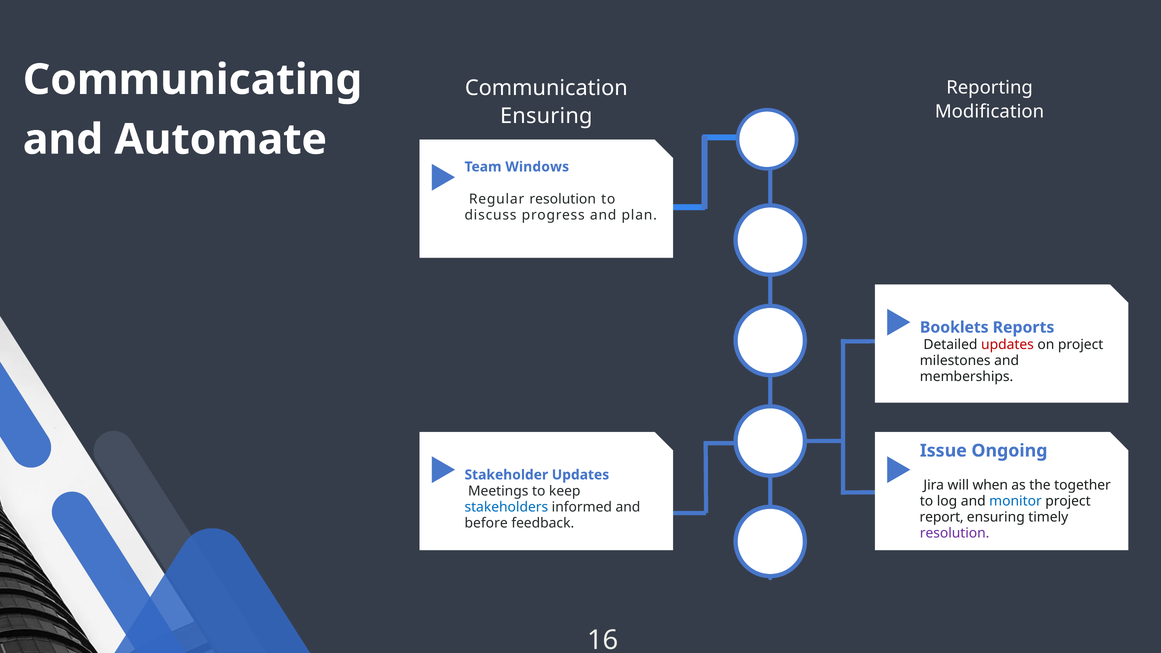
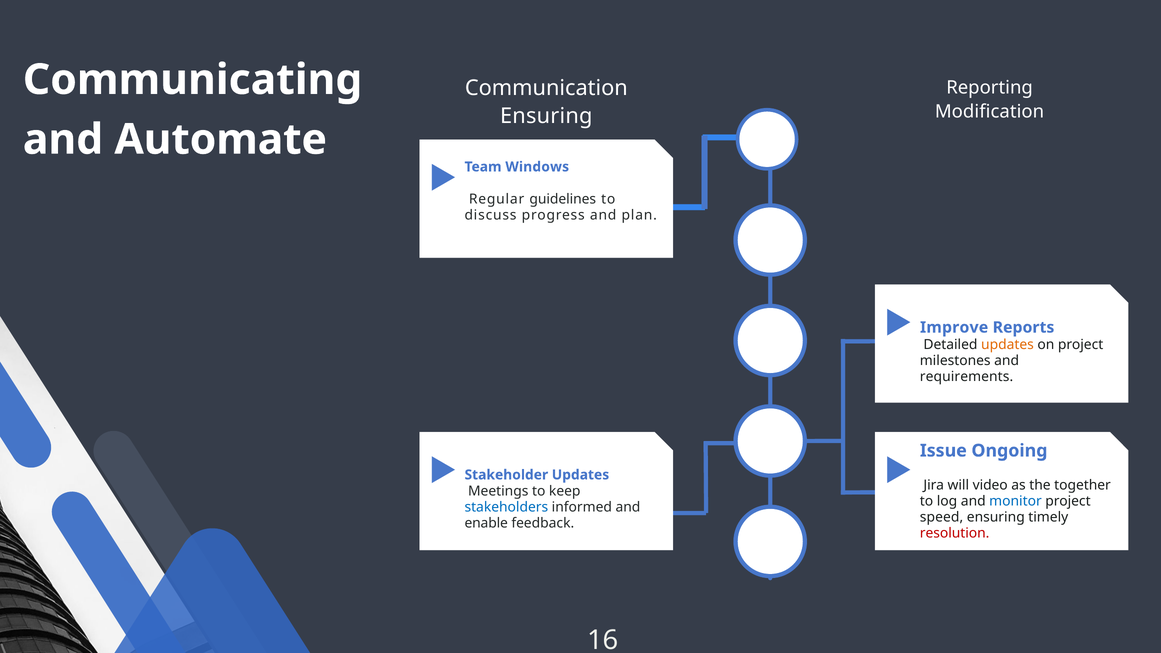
Regular resolution: resolution -> guidelines
Booklets: Booklets -> Improve
updates at (1007, 345) colour: red -> orange
memberships: memberships -> requirements
when: when -> video
report: report -> speed
before: before -> enable
resolution at (955, 533) colour: purple -> red
